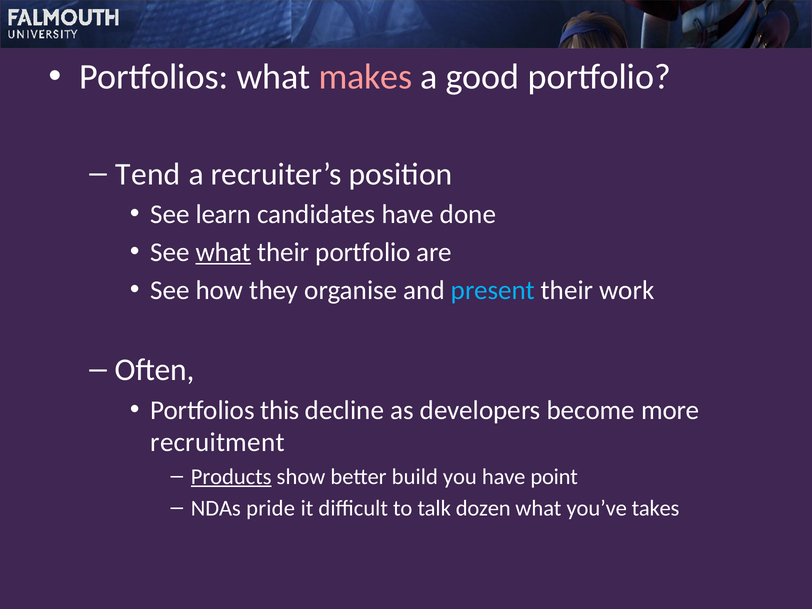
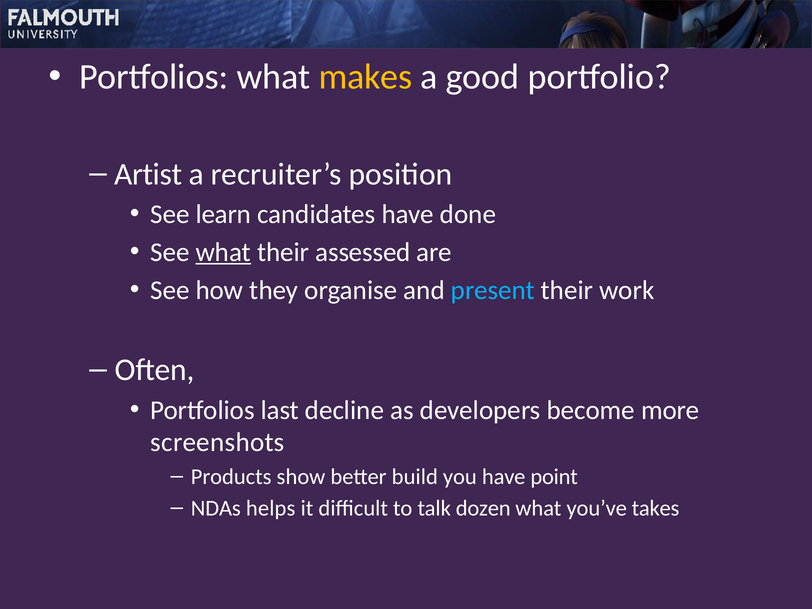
makes colour: pink -> yellow
Tend: Tend -> Artist
their portfolio: portfolio -> assessed
this: this -> last
recruitment: recruitment -> screenshots
Products underline: present -> none
pride: pride -> helps
